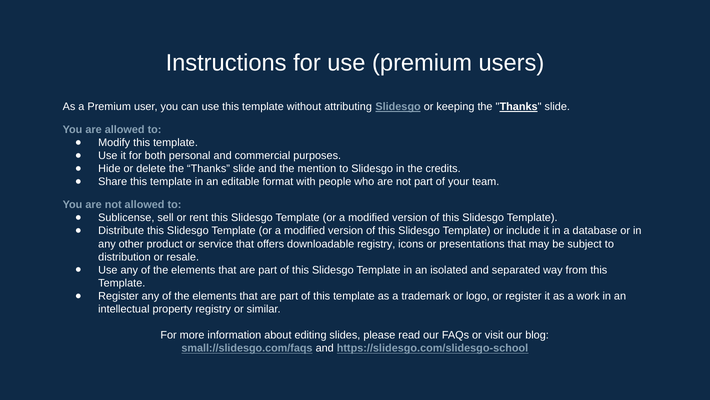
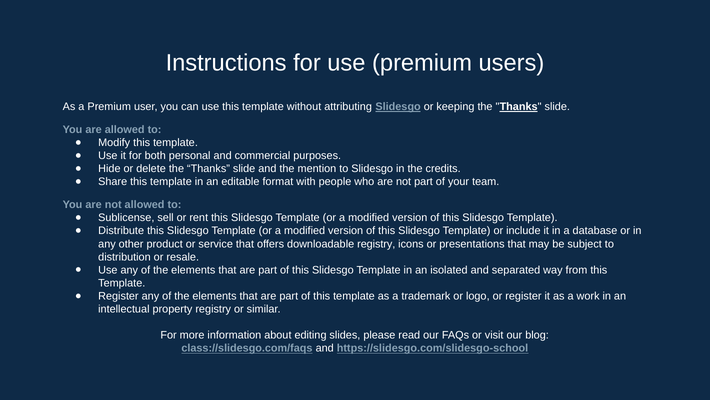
small://slidesgo.com/faqs: small://slidesgo.com/faqs -> class://slidesgo.com/faqs
